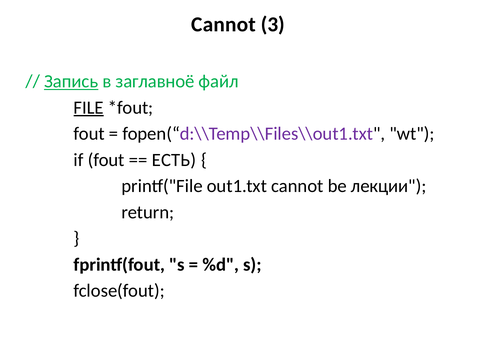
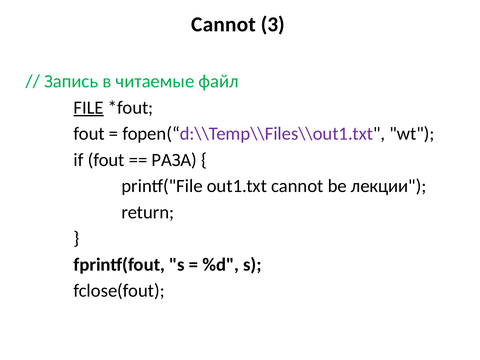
Запись underline: present -> none
заглавноё: заглавноё -> читаемые
ЕСТЬ: ЕСТЬ -> РАЗА
